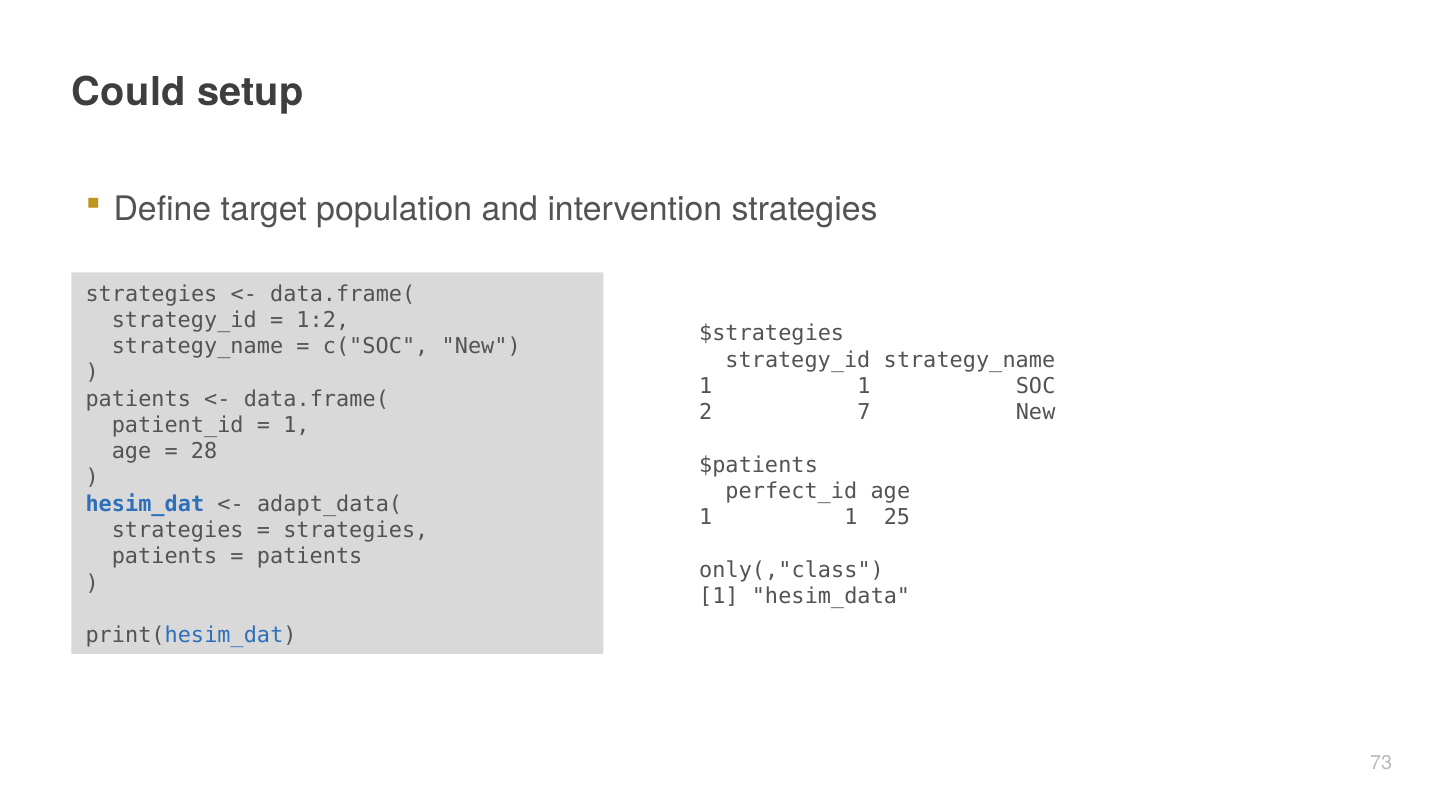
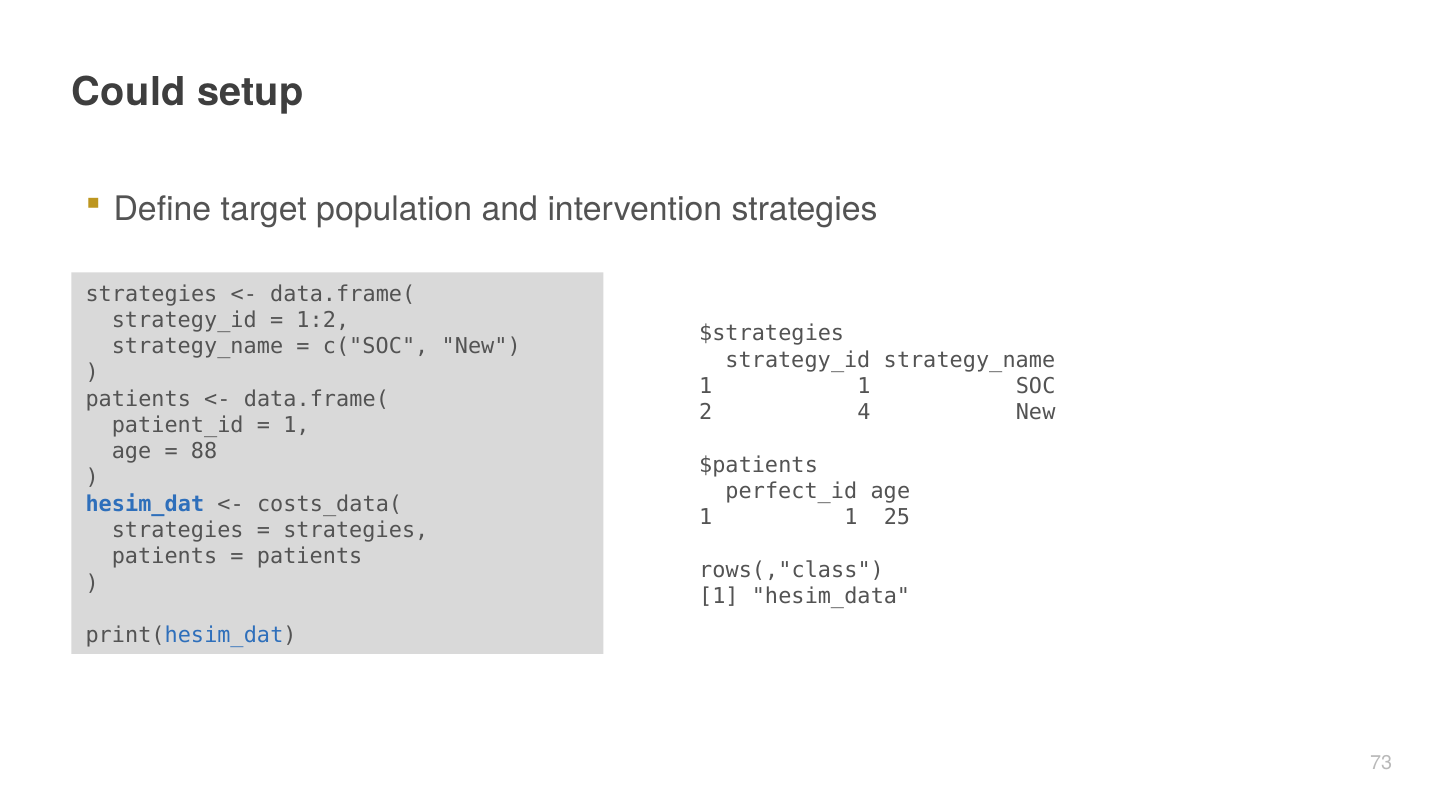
7: 7 -> 4
28: 28 -> 88
adapt_data(: adapt_data( -> costs_data(
only(,"class: only(,"class -> rows(,"class
